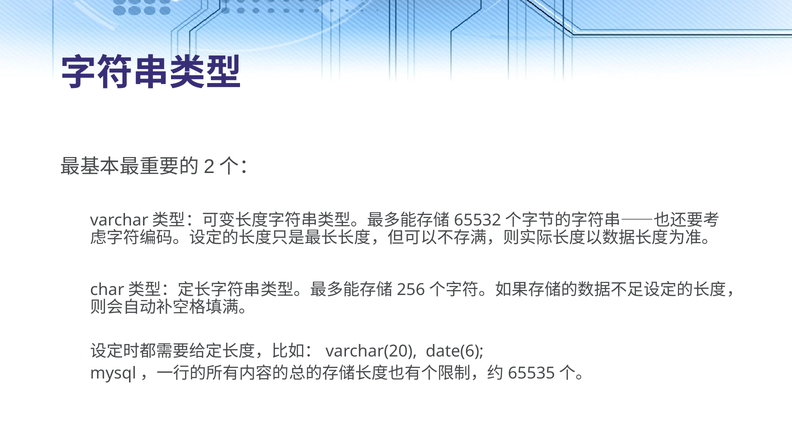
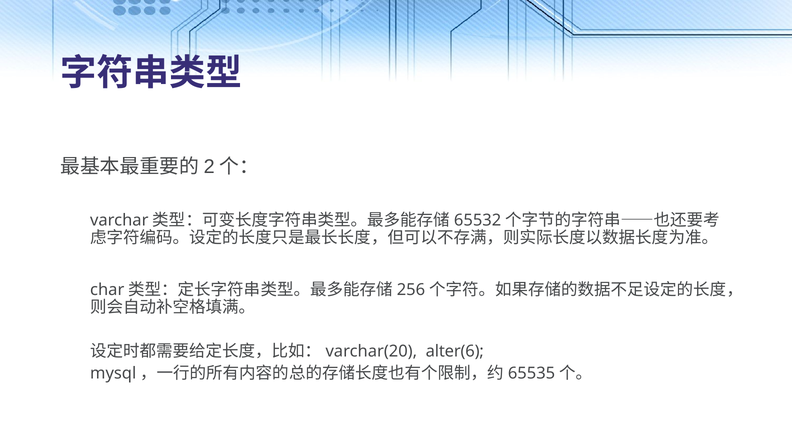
date(6: date(6 -> alter(6
